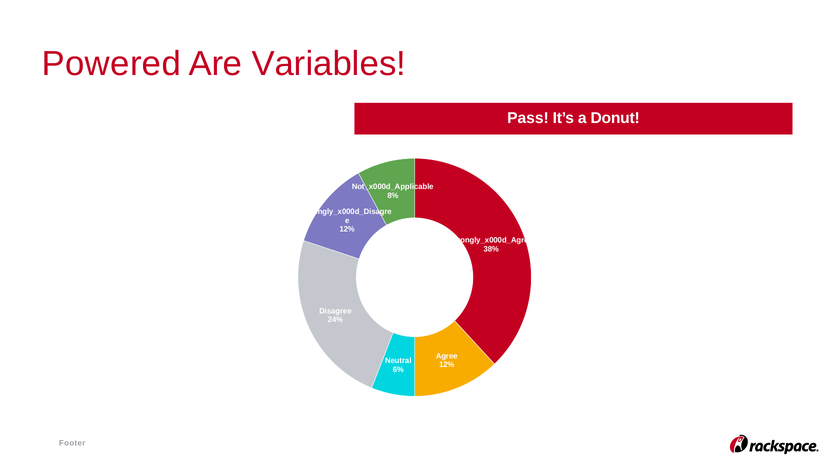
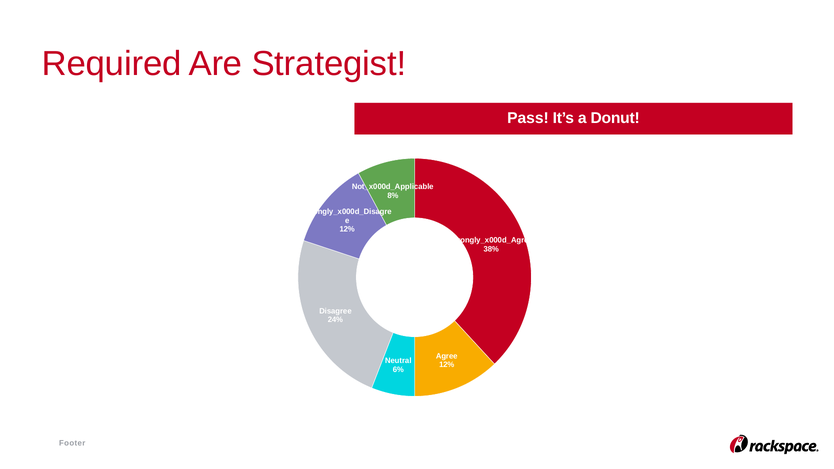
Powered: Powered -> Required
Variables: Variables -> Strategist
